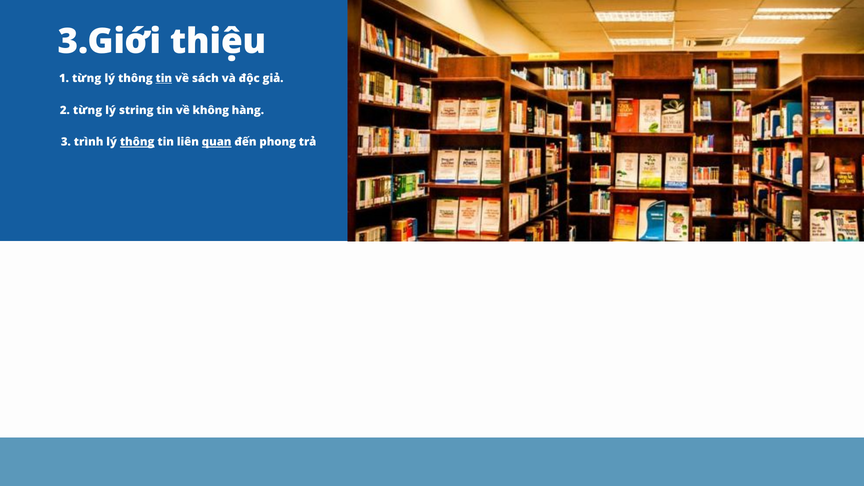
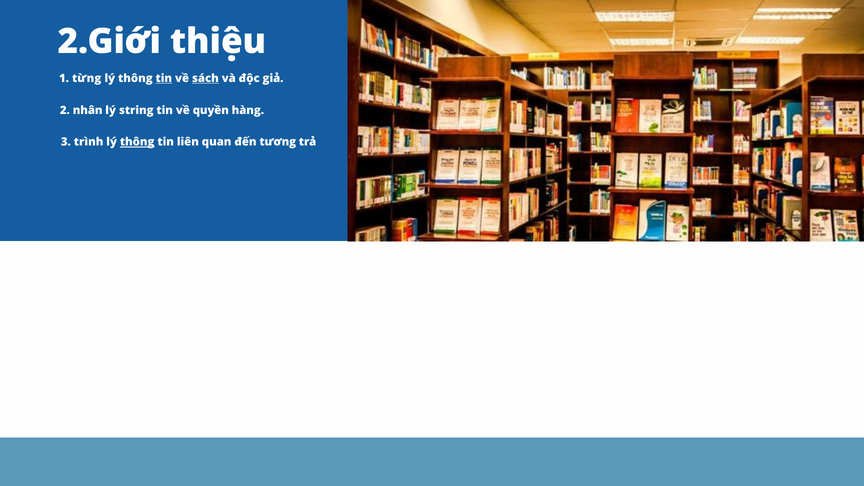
3.Giới: 3.Giới -> 2.Giới
sách underline: none -> present
2 từng: từng -> nhân
không: không -> quyền
quan underline: present -> none
phong: phong -> tương
